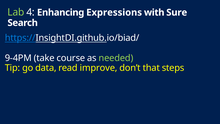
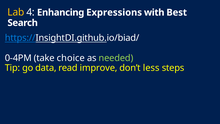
Lab colour: light green -> yellow
Sure: Sure -> Best
9-4PM: 9-4PM -> 0-4PM
course: course -> choice
that: that -> less
